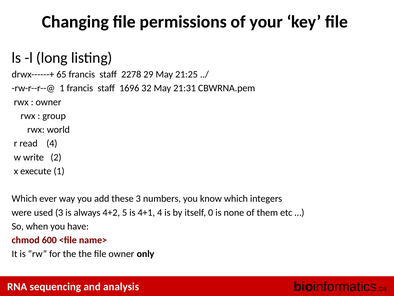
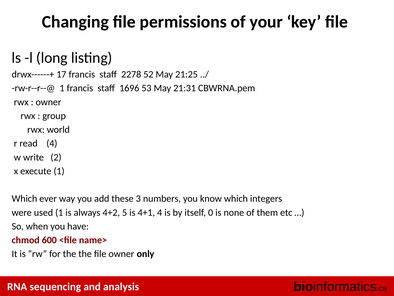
65: 65 -> 17
29: 29 -> 52
32: 32 -> 53
used 3: 3 -> 1
